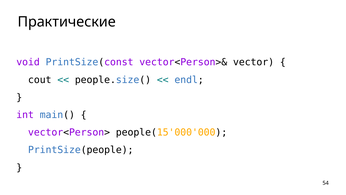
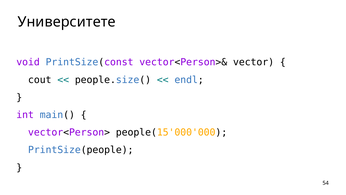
Практические: Практические -> Университете
